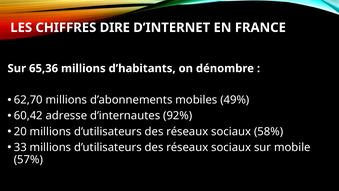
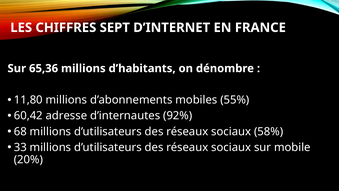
DIRE: DIRE -> SEPT
62,70: 62,70 -> 11,80
49%: 49% -> 55%
20: 20 -> 68
57%: 57% -> 20%
